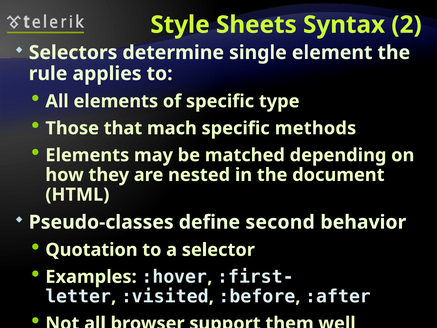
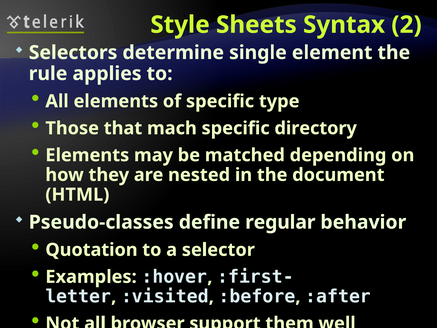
methods: methods -> directory
second: second -> regular
